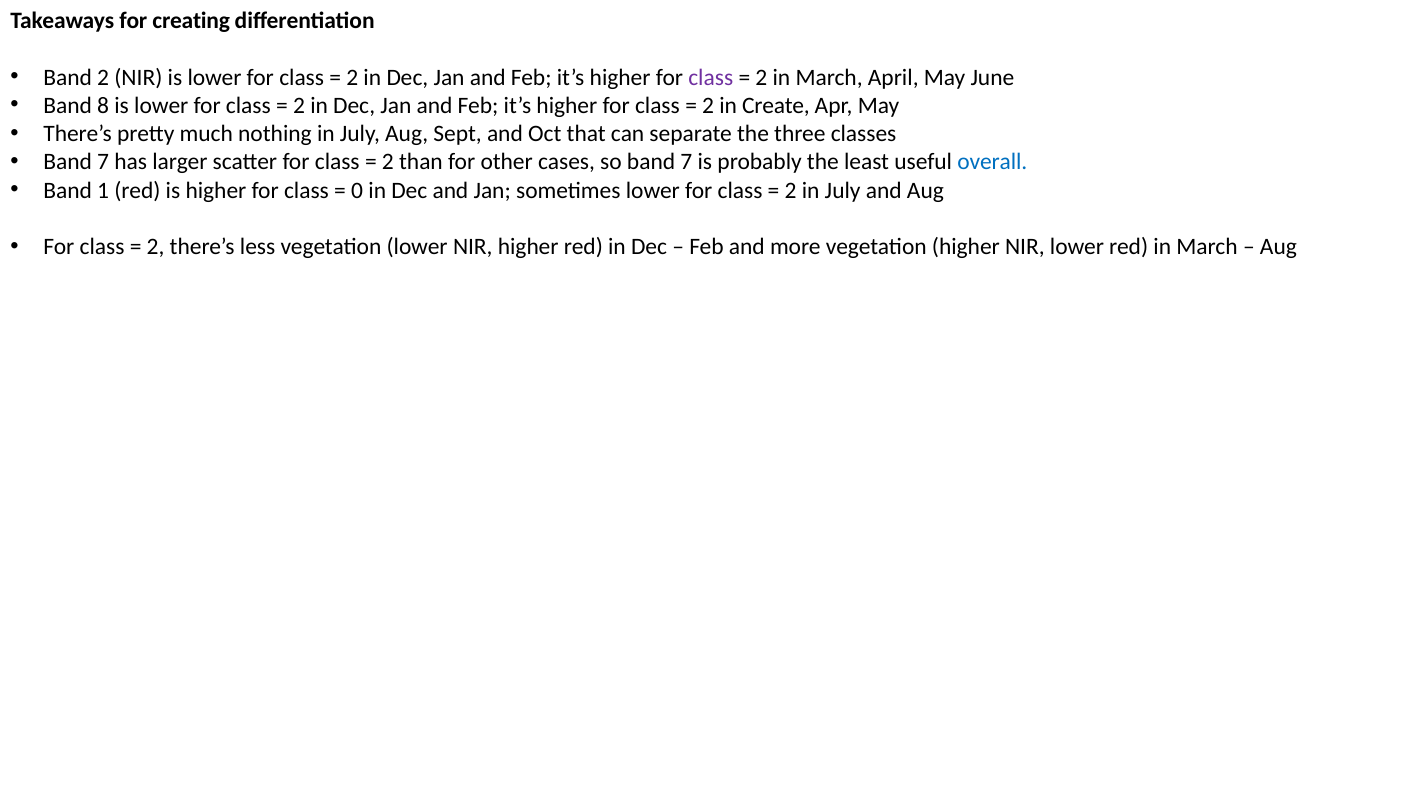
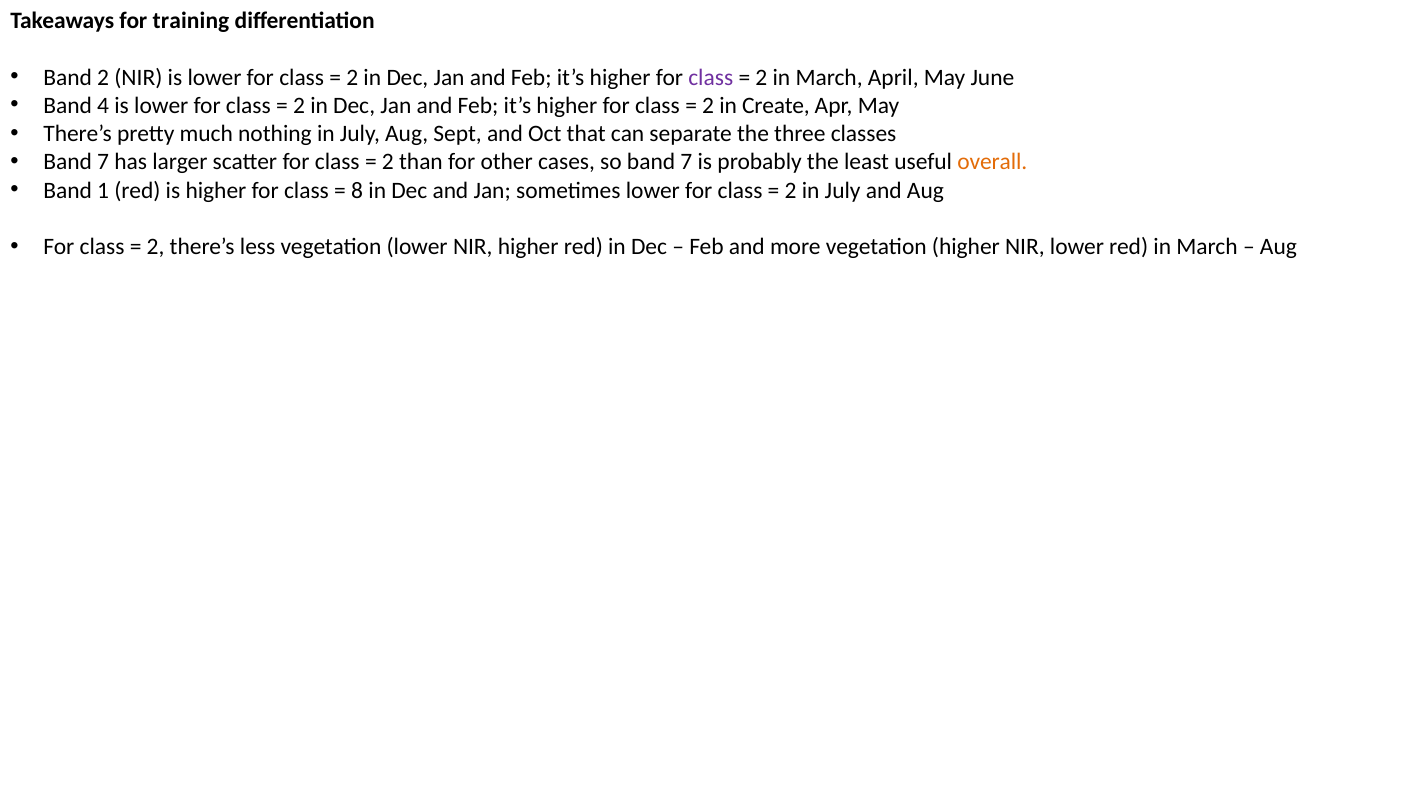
creating: creating -> training
8: 8 -> 4
overall colour: blue -> orange
0: 0 -> 8
